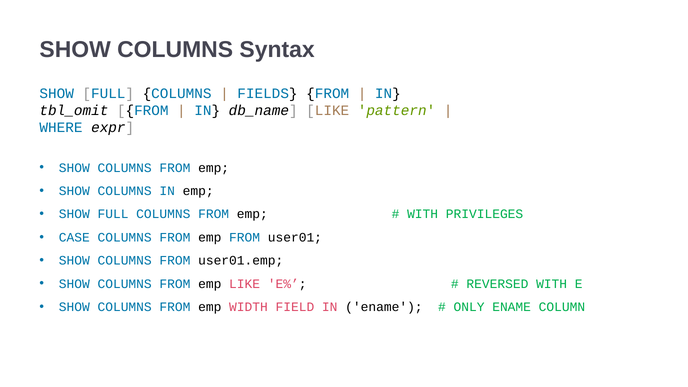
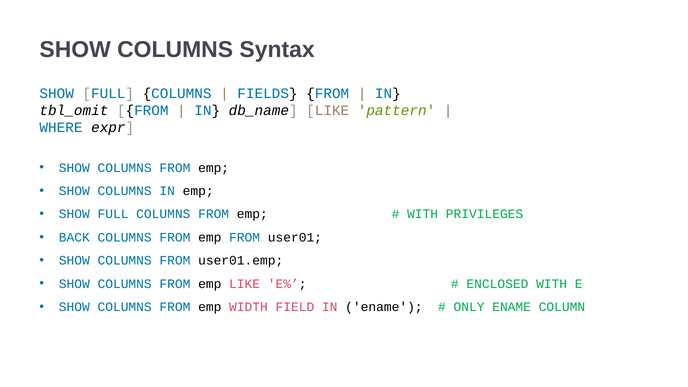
CASE: CASE -> BACK
REVERSED: REVERSED -> ENCLOSED
